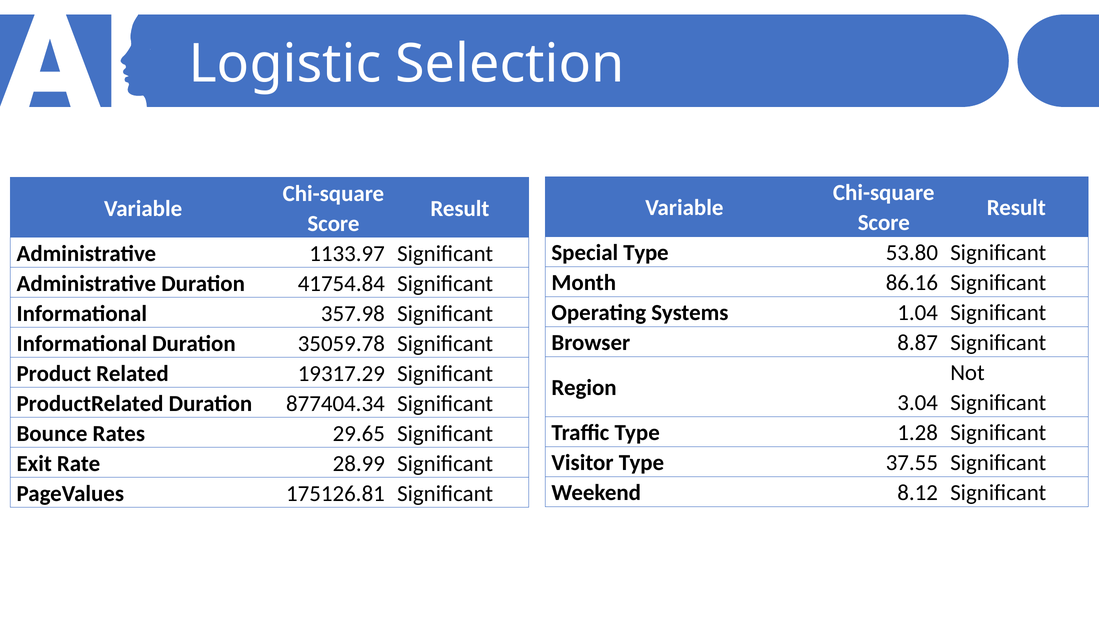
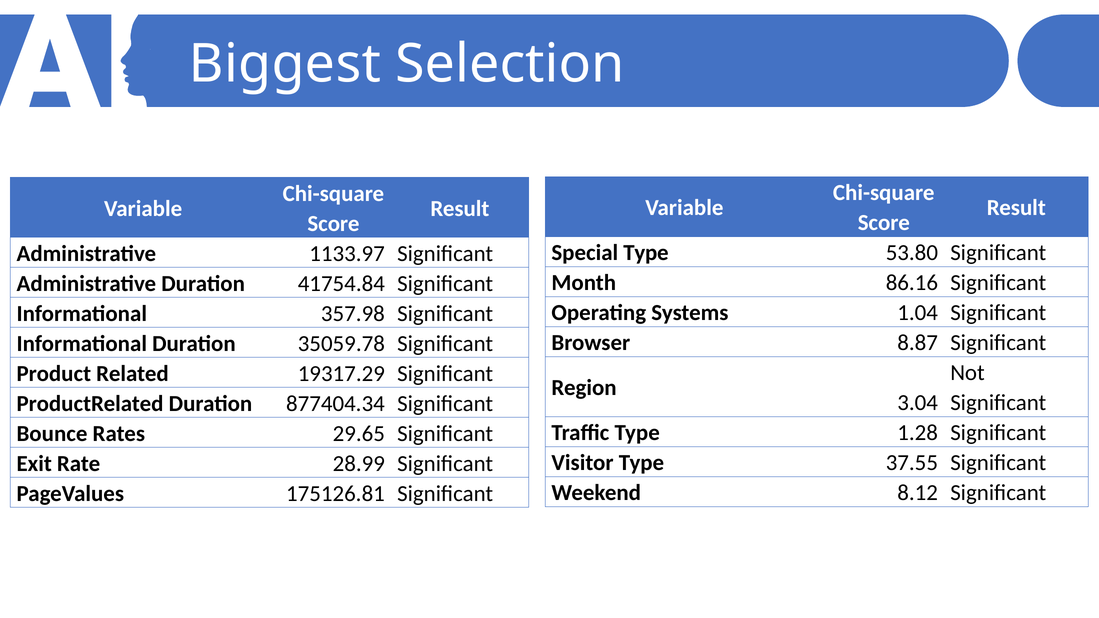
Logistic: Logistic -> Biggest
